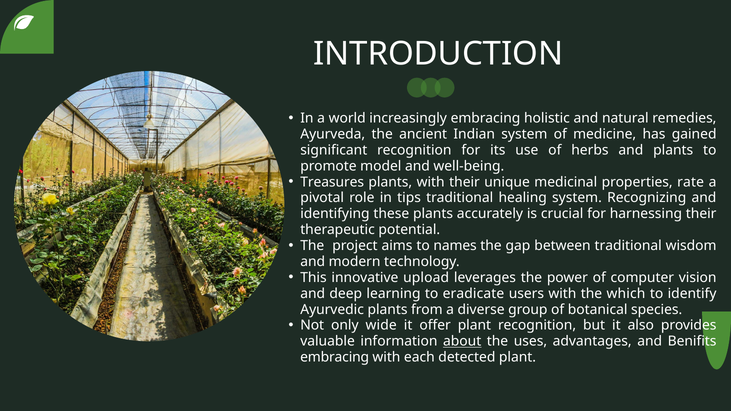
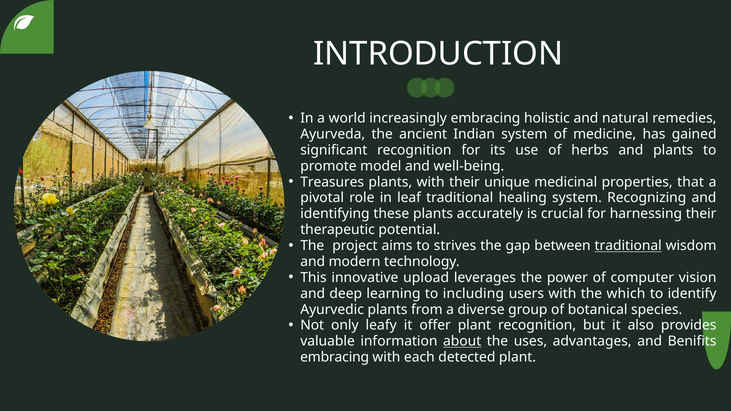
rate: rate -> that
tips: tips -> leaf
names: names -> strives
traditional at (628, 246) underline: none -> present
eradicate: eradicate -> including
wide: wide -> leafy
